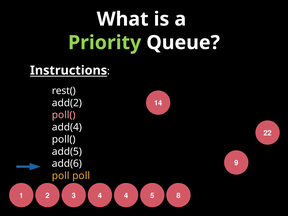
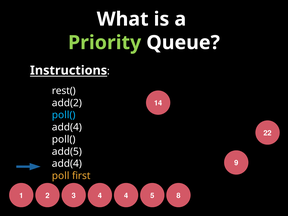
poll( at (64, 115) colour: pink -> light blue
add(6 at (67, 164): add(6 -> add(4
poll poll: poll -> first
